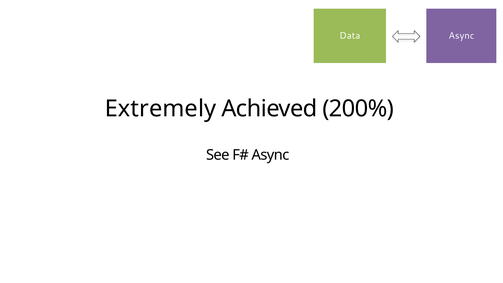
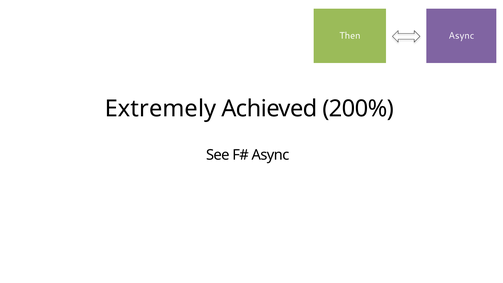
Data: Data -> Then
